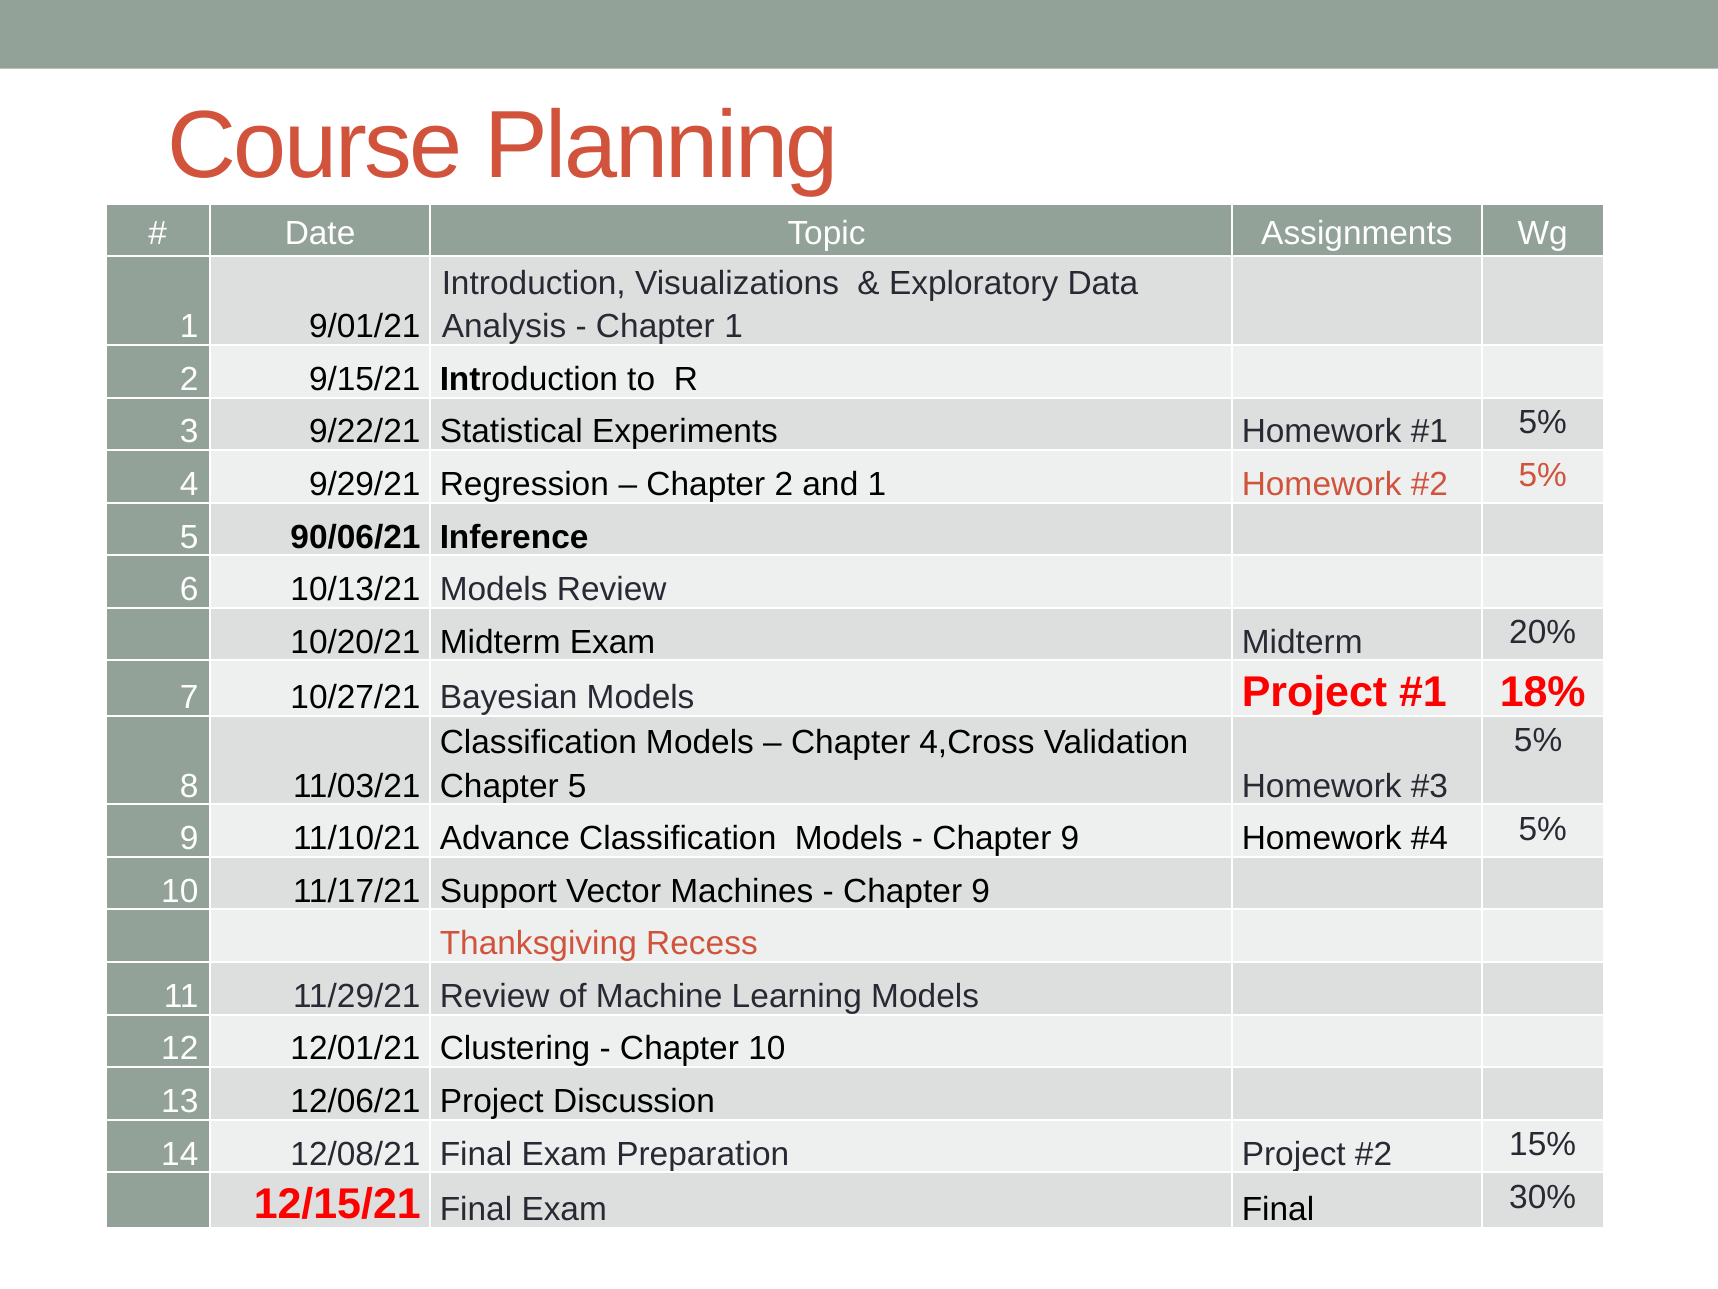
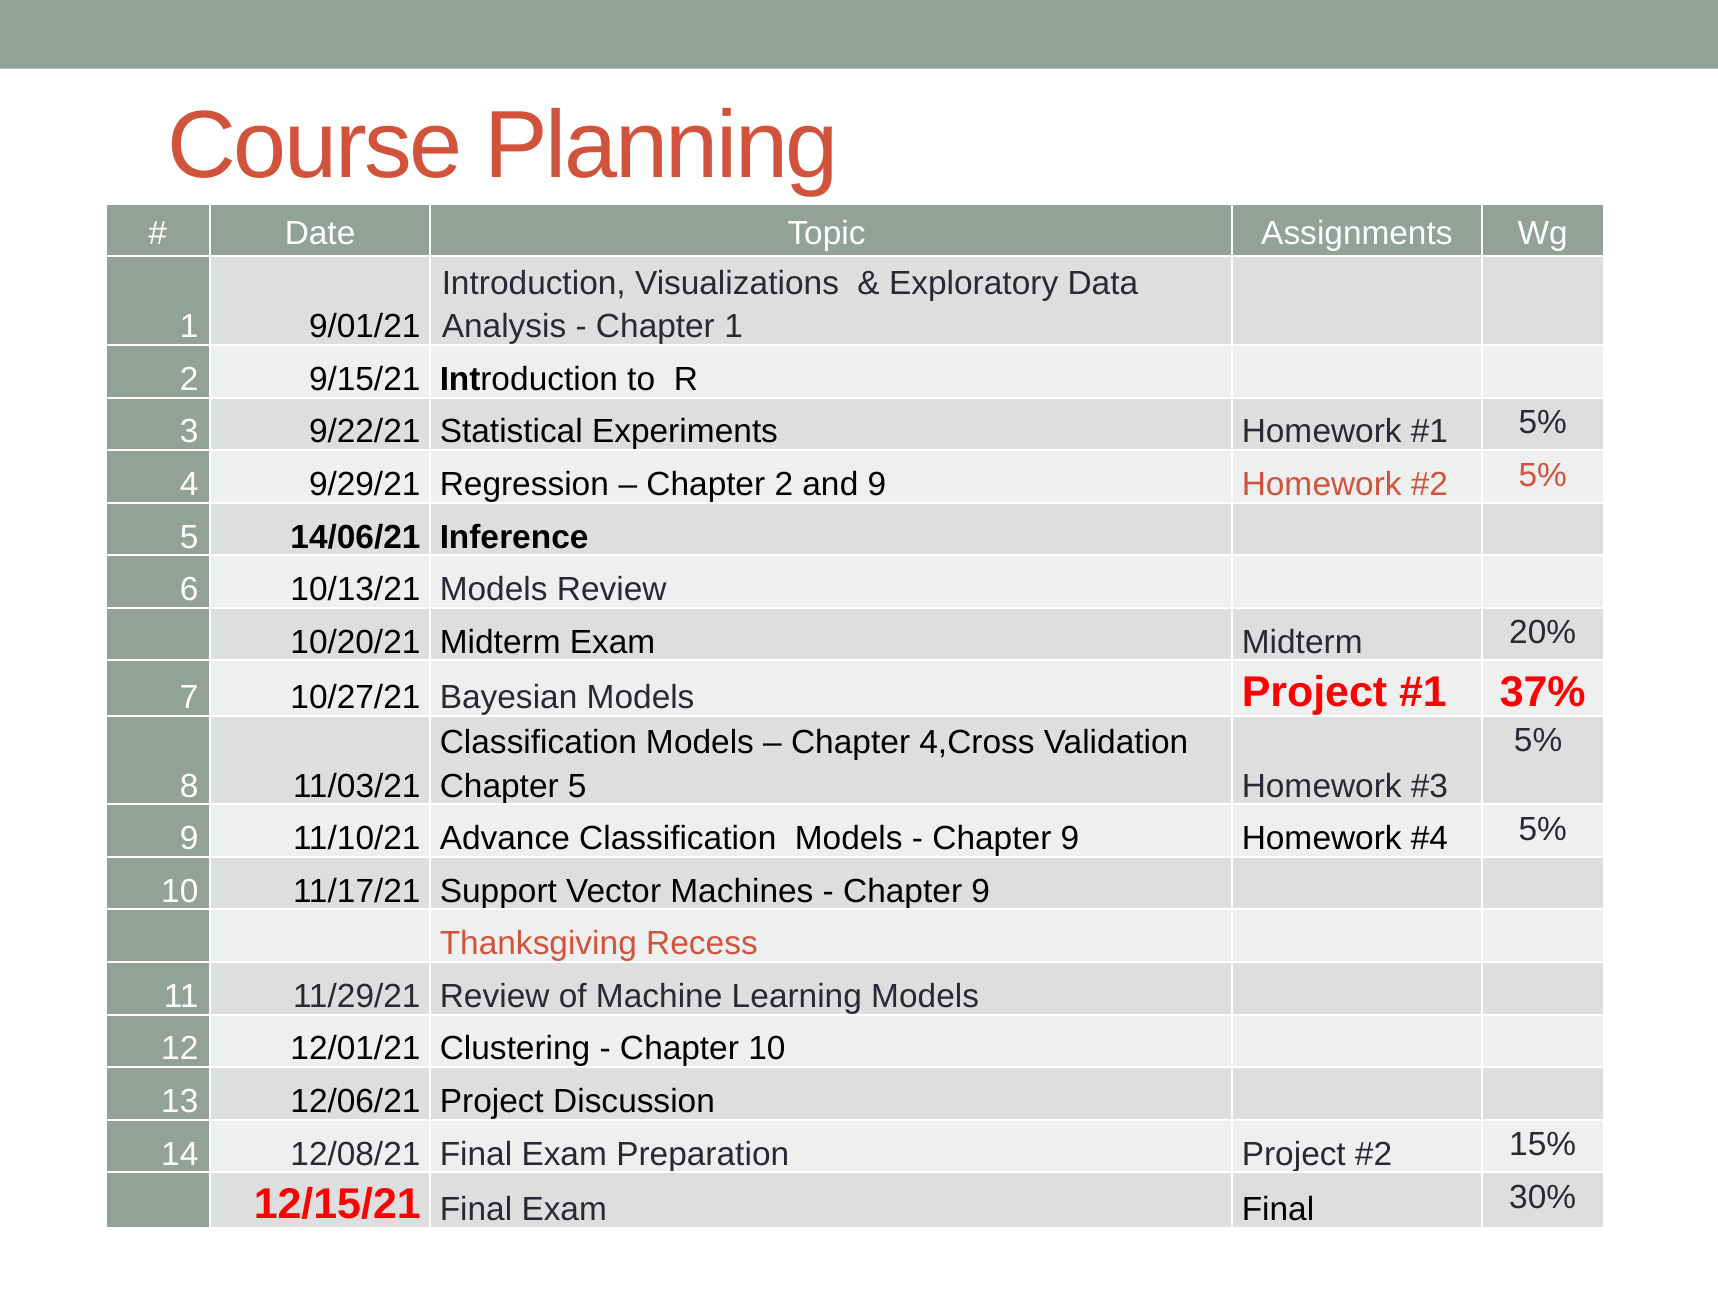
and 1: 1 -> 9
90/06/21: 90/06/21 -> 14/06/21
18%: 18% -> 37%
